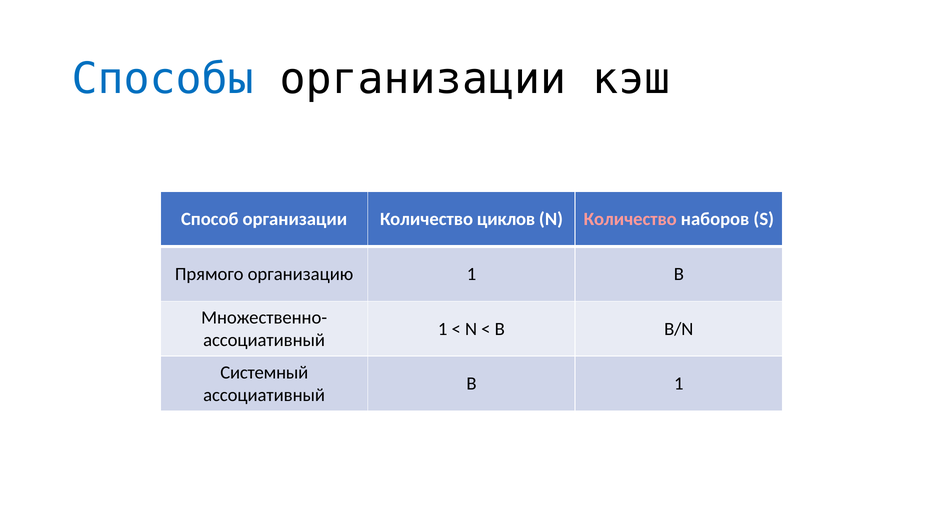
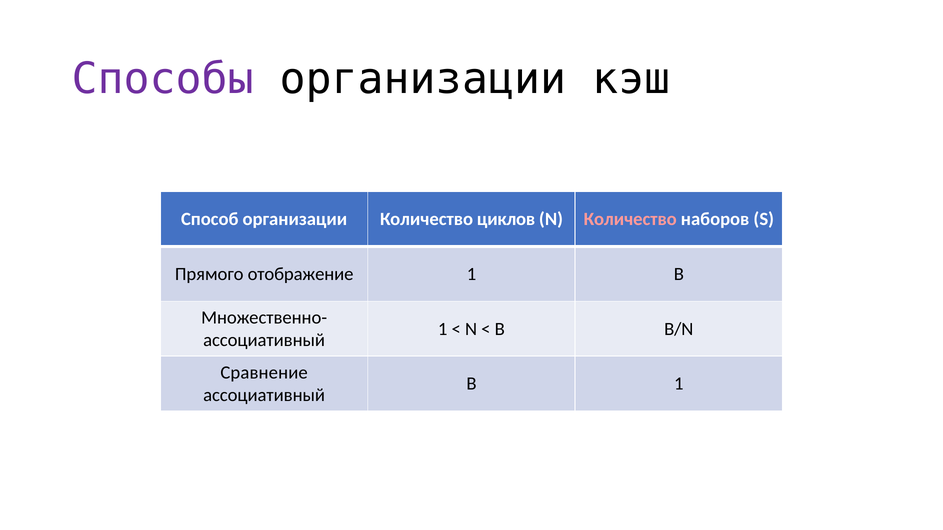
Способы colour: blue -> purple
организацию: организацию -> отображение
Системный: Системный -> Сравнение
